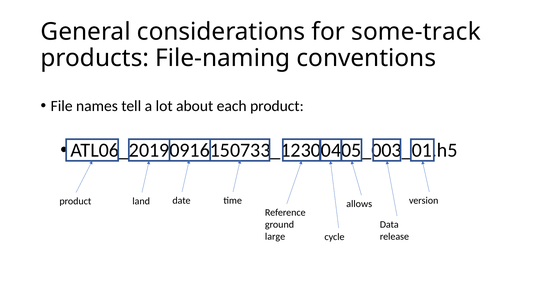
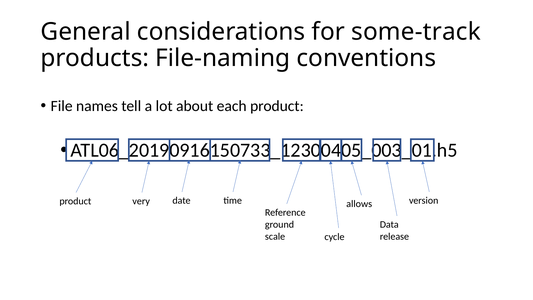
land: land -> very
large: large -> scale
